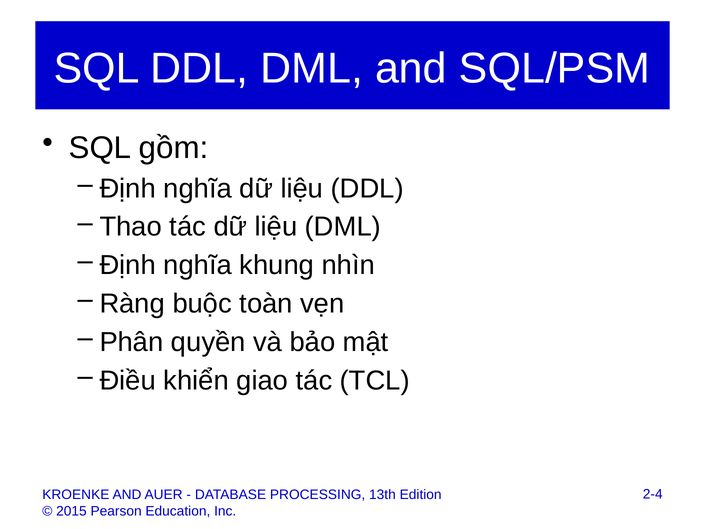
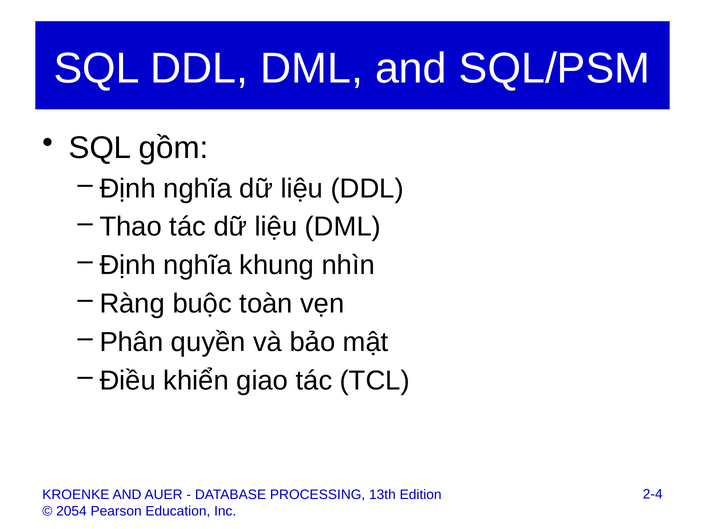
2015: 2015 -> 2054
